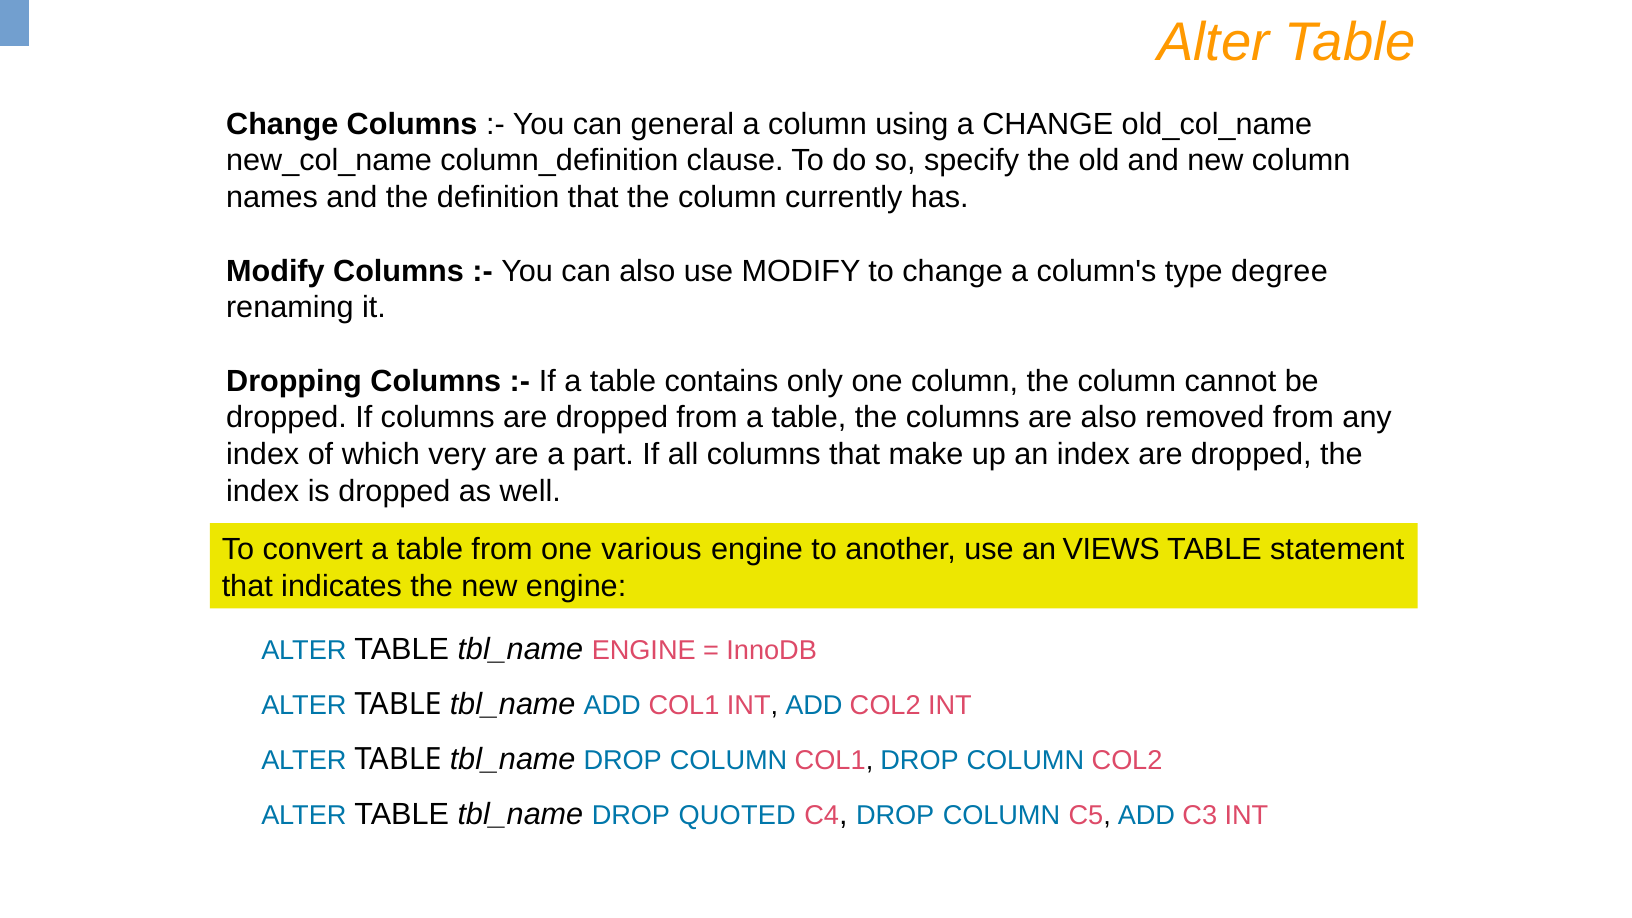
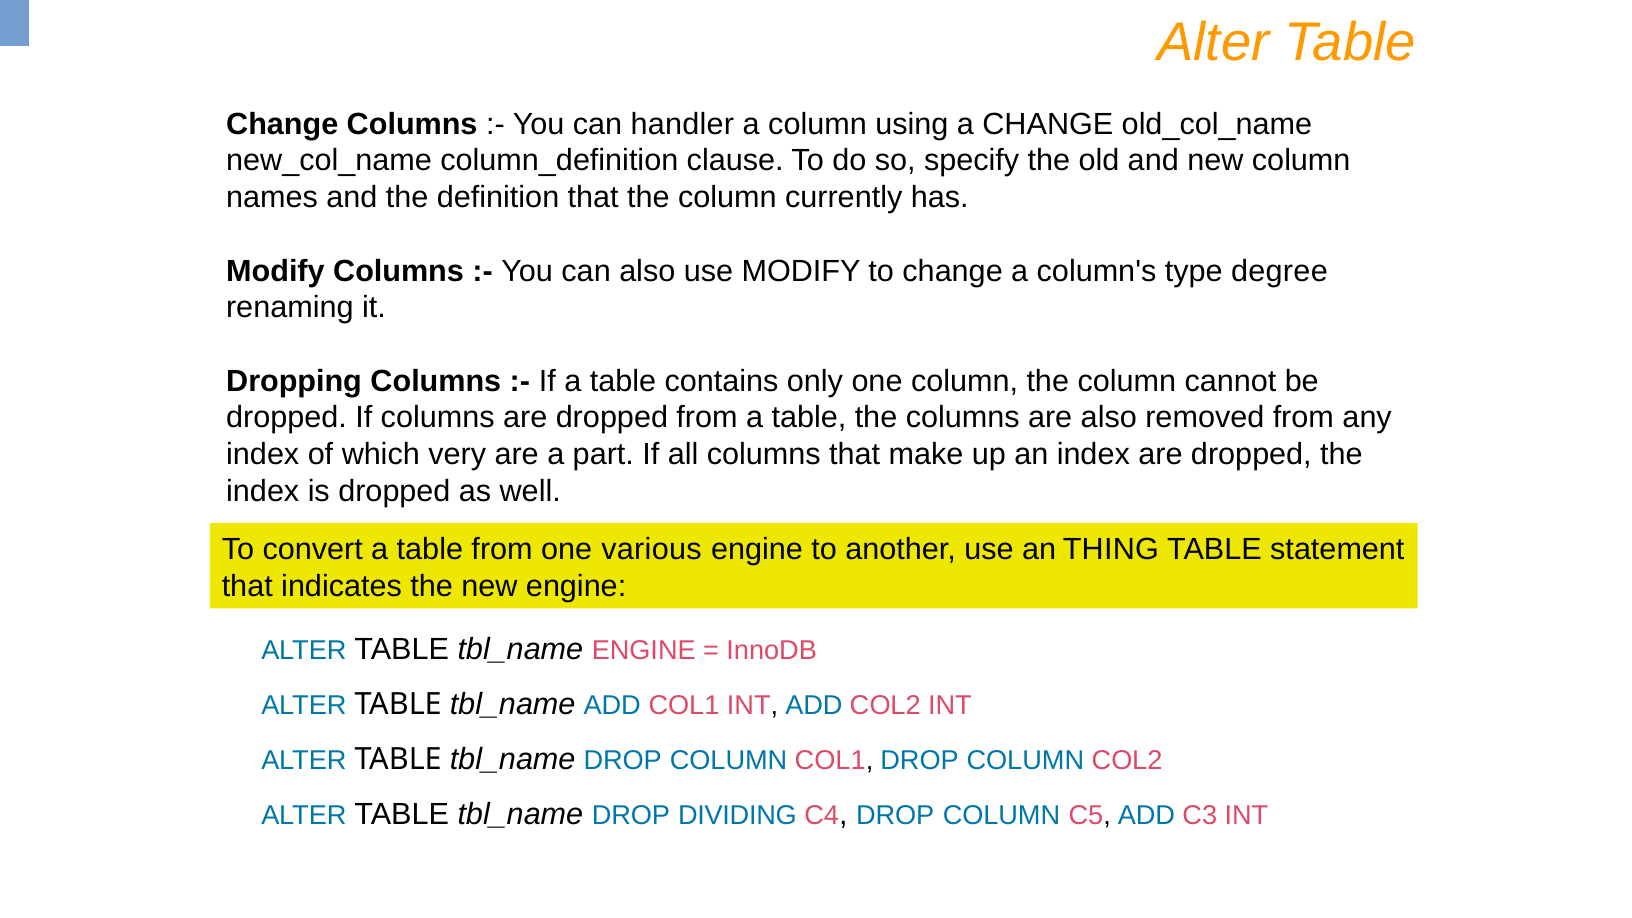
general: general -> handler
VIEWS: VIEWS -> THING
QUOTED: QUOTED -> DIVIDING
